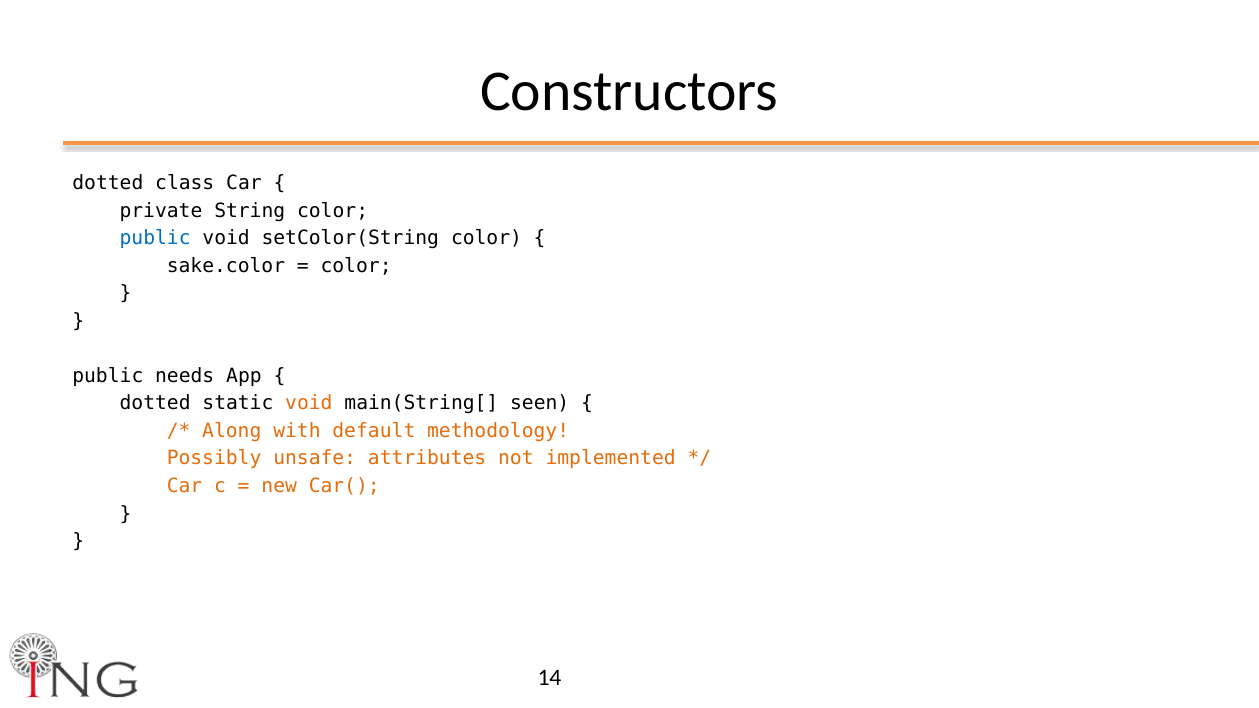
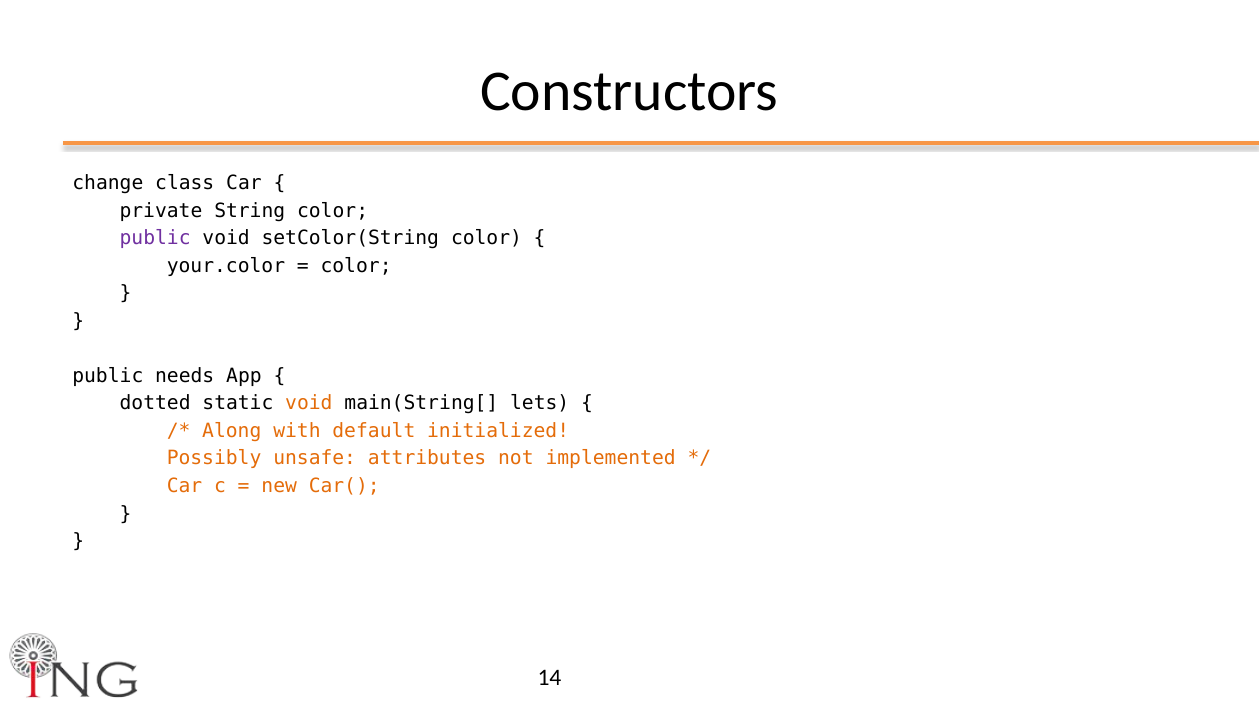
dotted at (108, 183): dotted -> change
public at (155, 238) colour: blue -> purple
sake.color: sake.color -> your.color
seen: seen -> lets
methodology: methodology -> initialized
